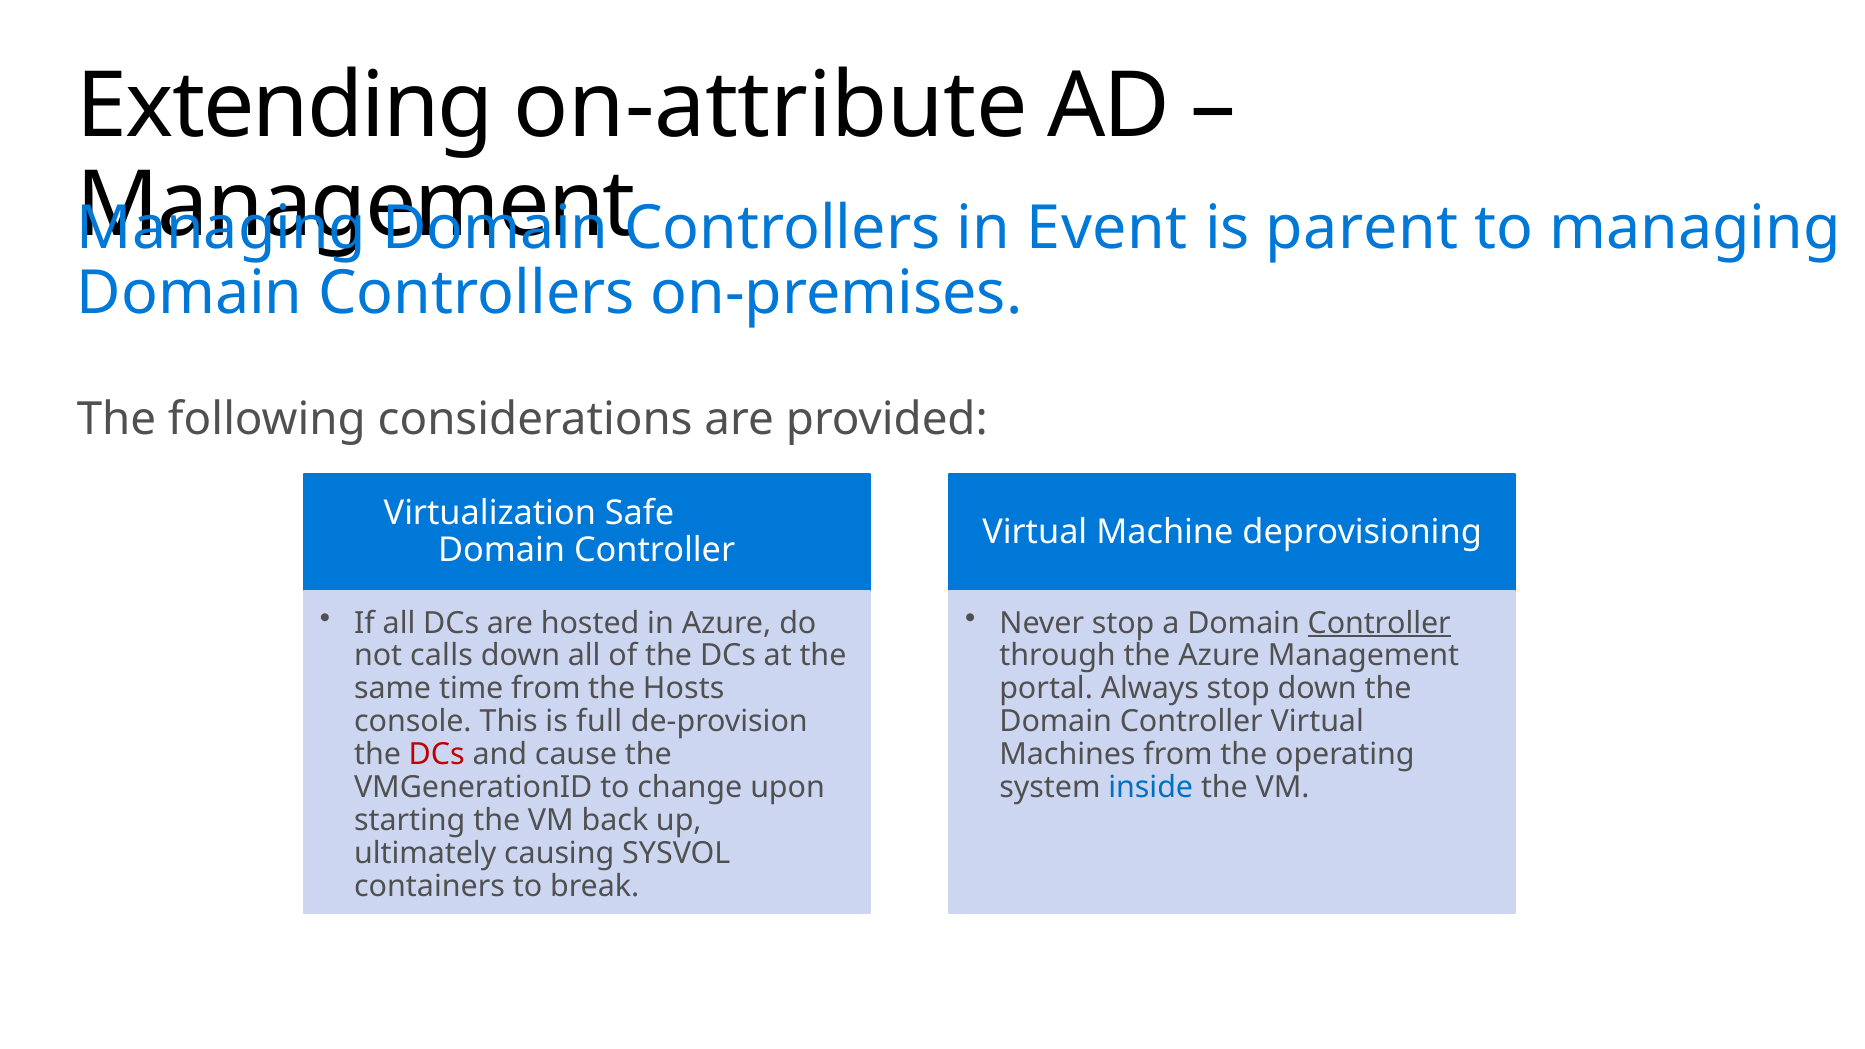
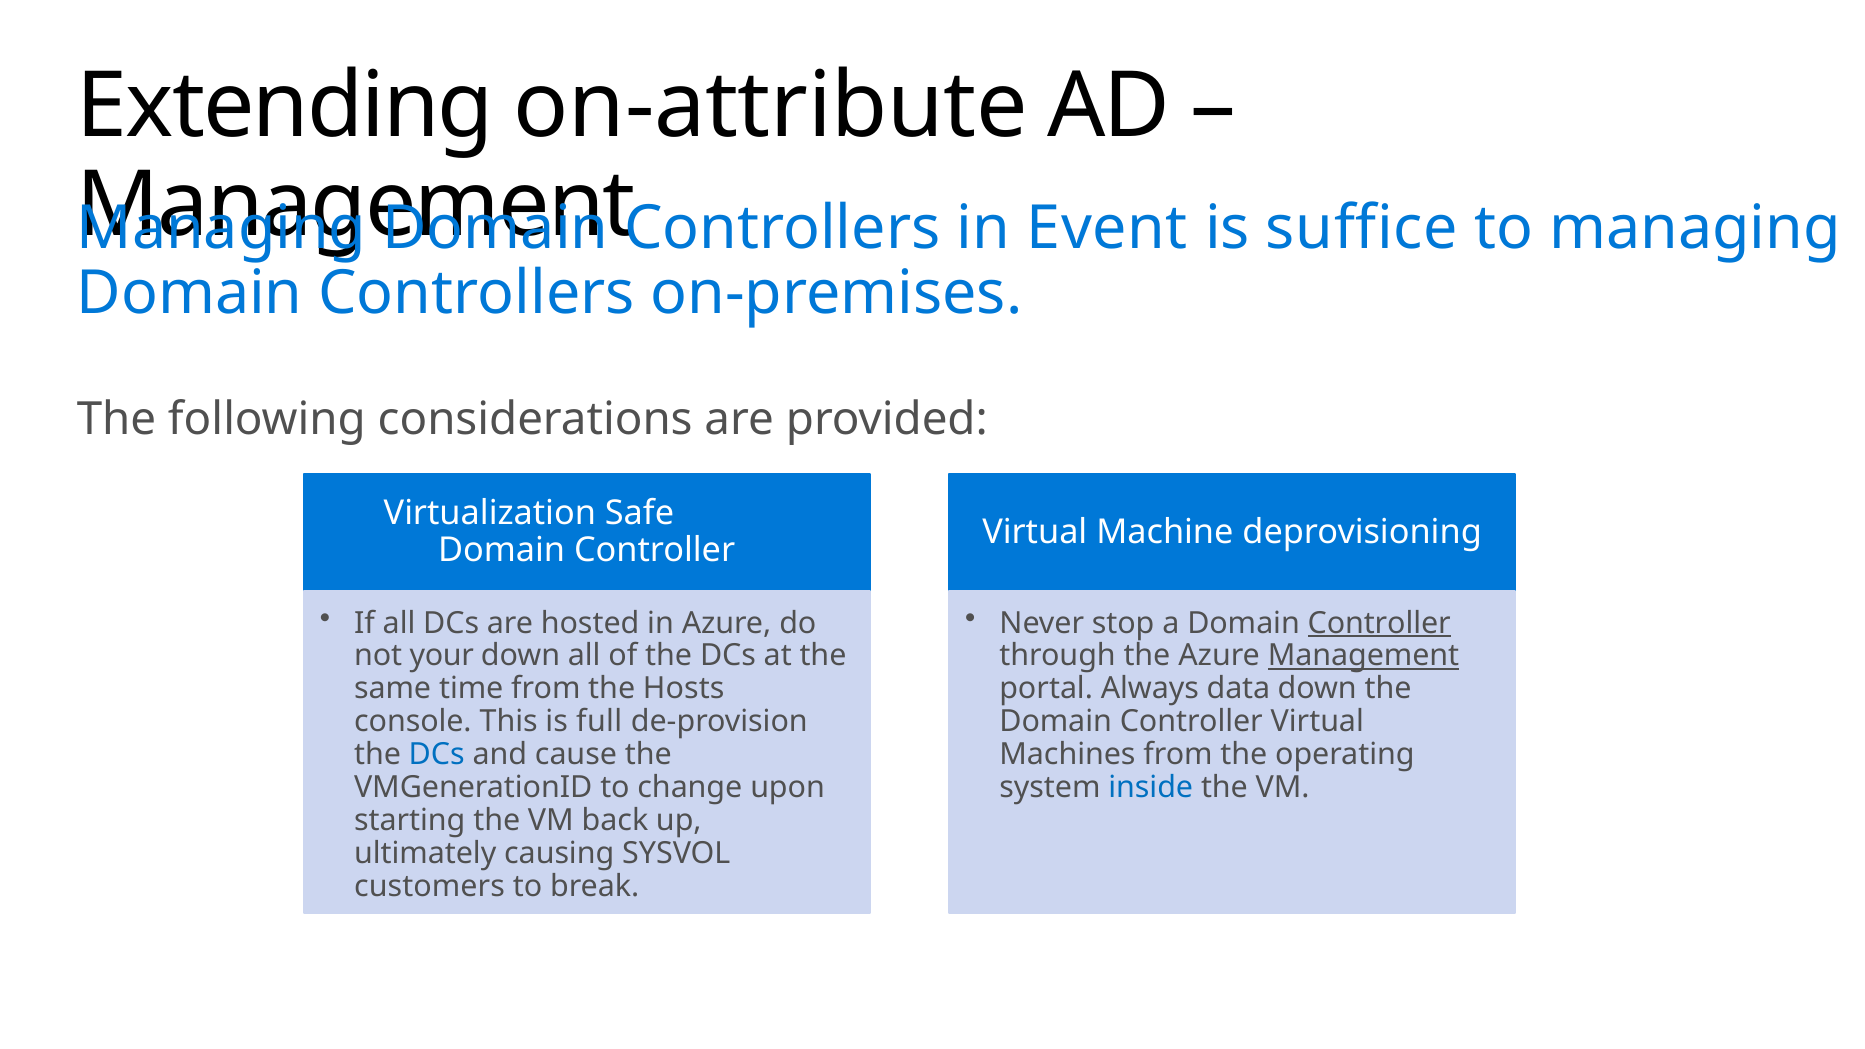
parent: parent -> suffice
calls: calls -> your
Management at (1363, 656) underline: none -> present
Always stop: stop -> data
DCs at (437, 755) colour: red -> blue
containers: containers -> customers
